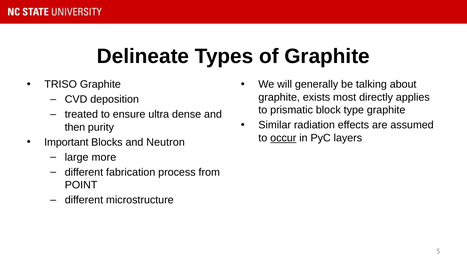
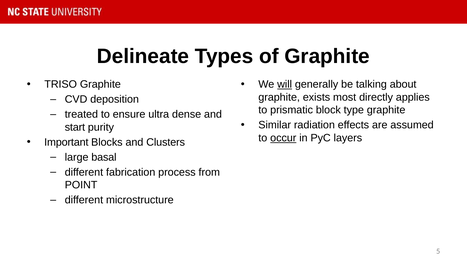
will underline: none -> present
then: then -> start
Neutron: Neutron -> Clusters
more: more -> basal
